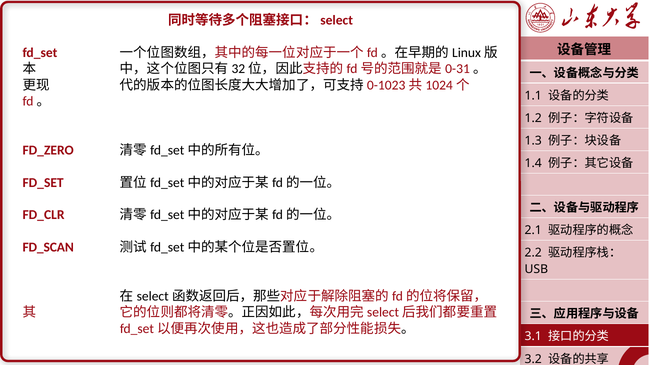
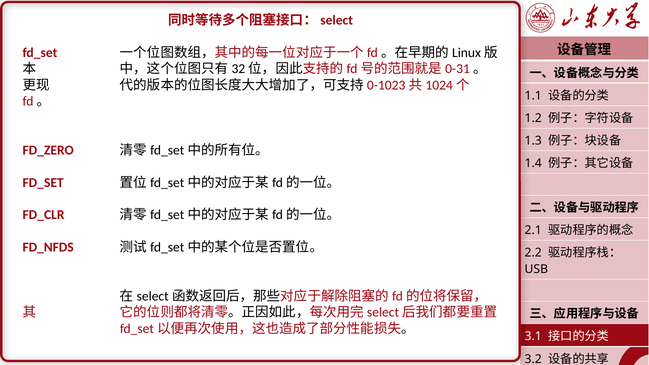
FD_SCAN: FD_SCAN -> FD_NFDS
